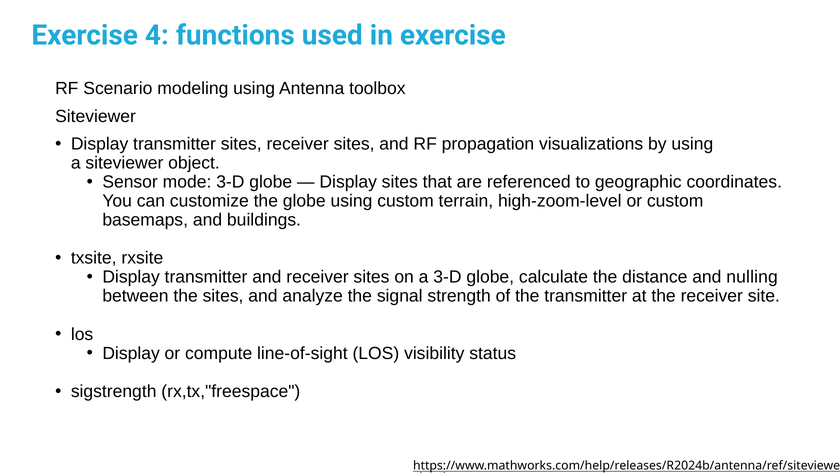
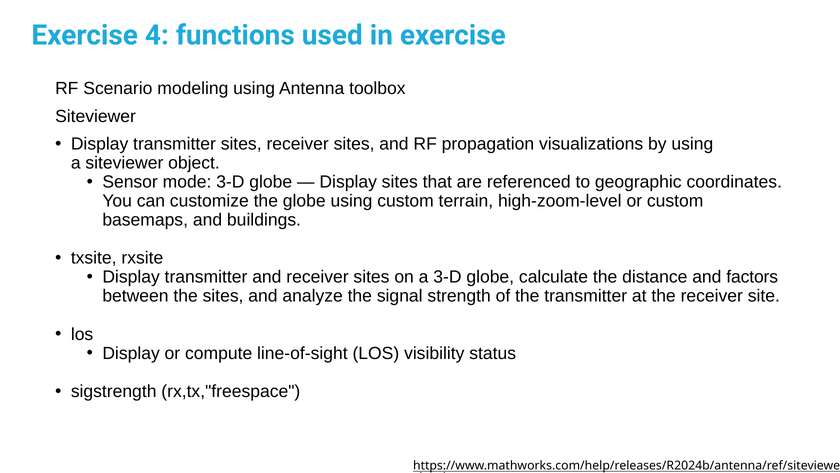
nulling: nulling -> factors
